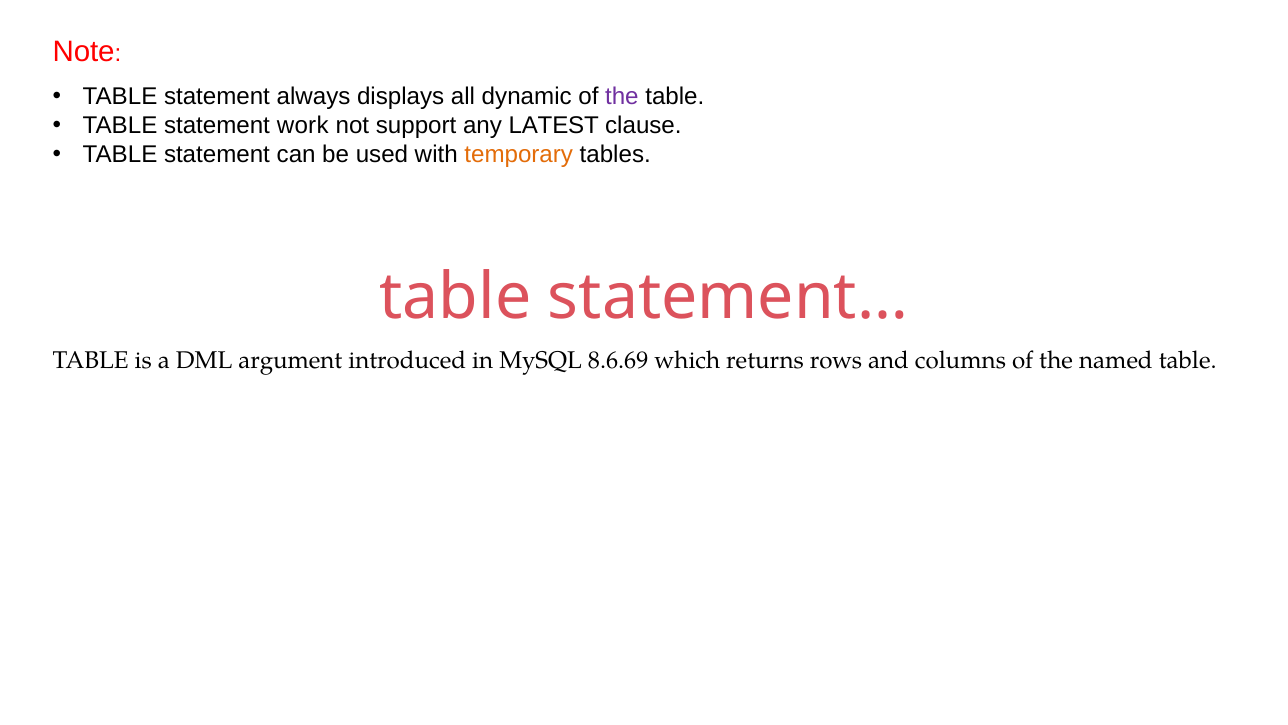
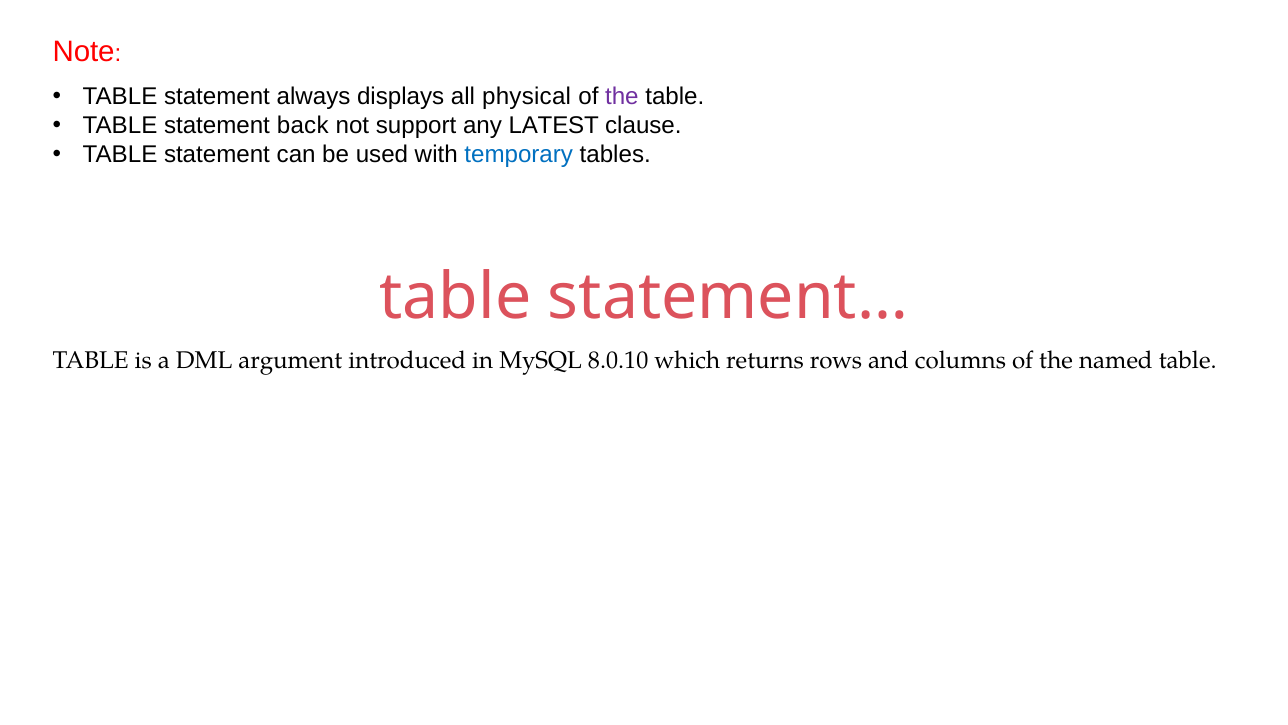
dynamic: dynamic -> physical
work: work -> back
temporary colour: orange -> blue
8.6.69: 8.6.69 -> 8.0.10
